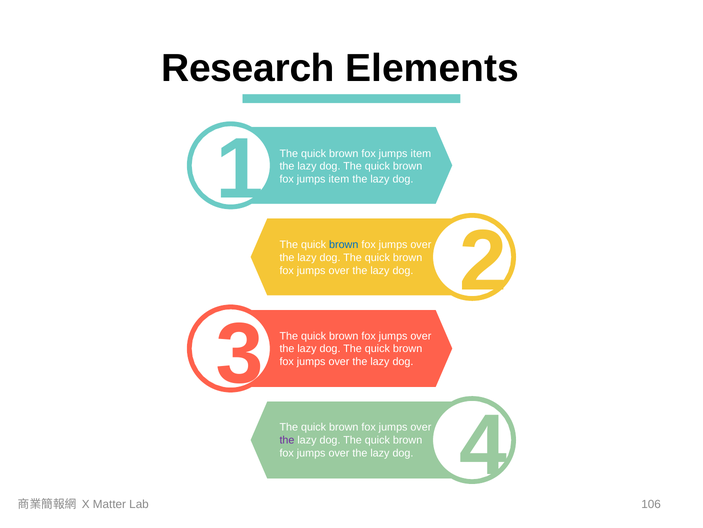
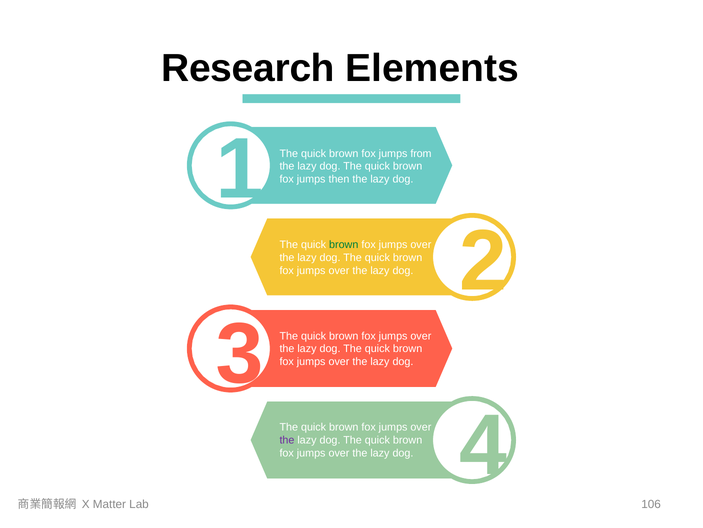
item at (421, 153): item -> from
item at (339, 179): item -> then
brown at (344, 244) colour: blue -> green
